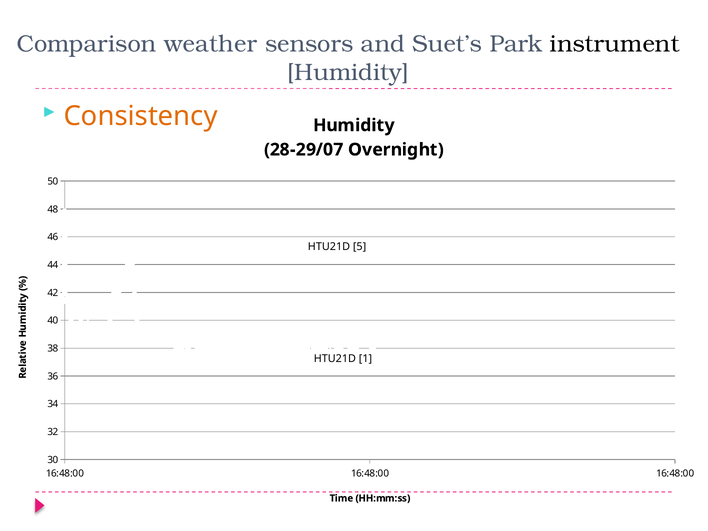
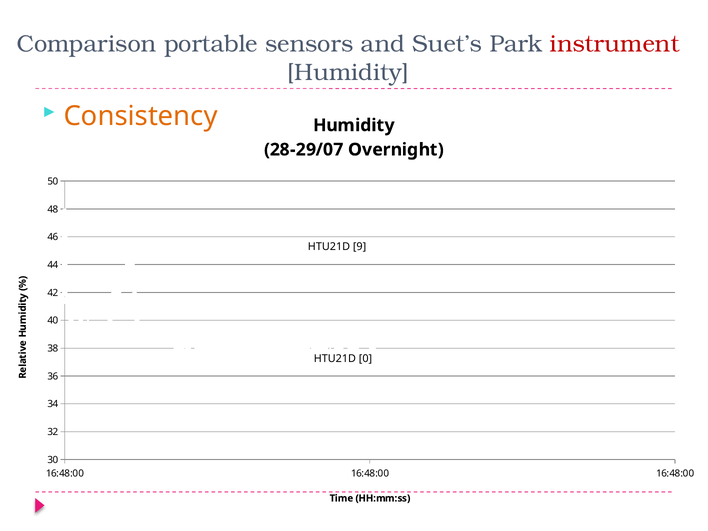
weather: weather -> portable
instrument colour: black -> red
5: 5 -> 9
1: 1 -> 0
